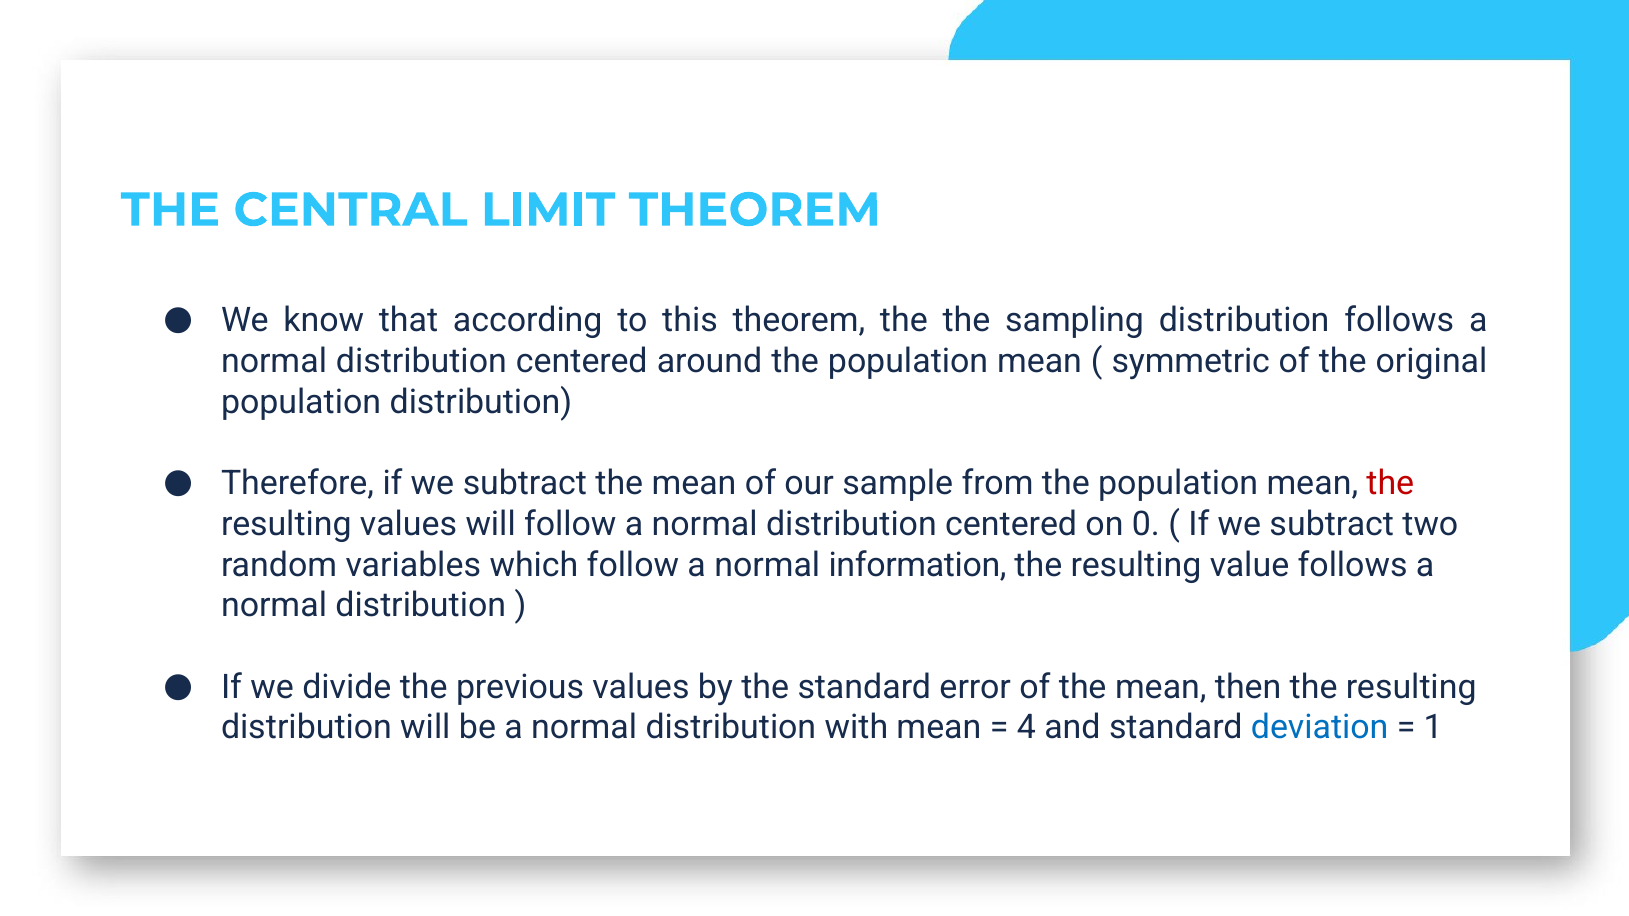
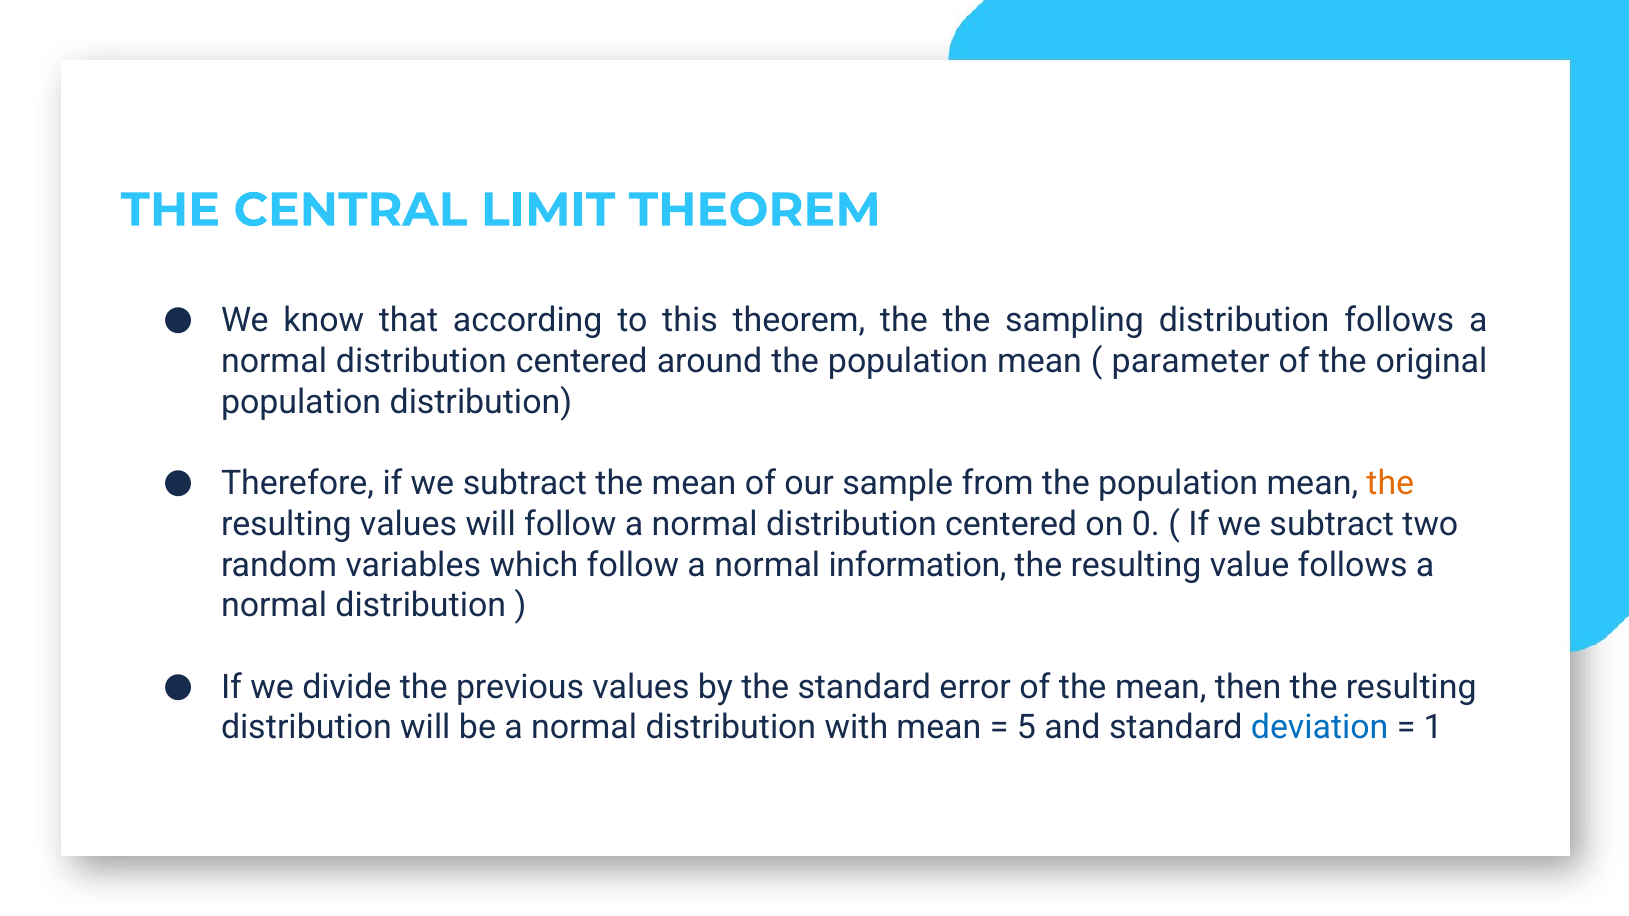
symmetric: symmetric -> parameter
the at (1390, 484) colour: red -> orange
4: 4 -> 5
